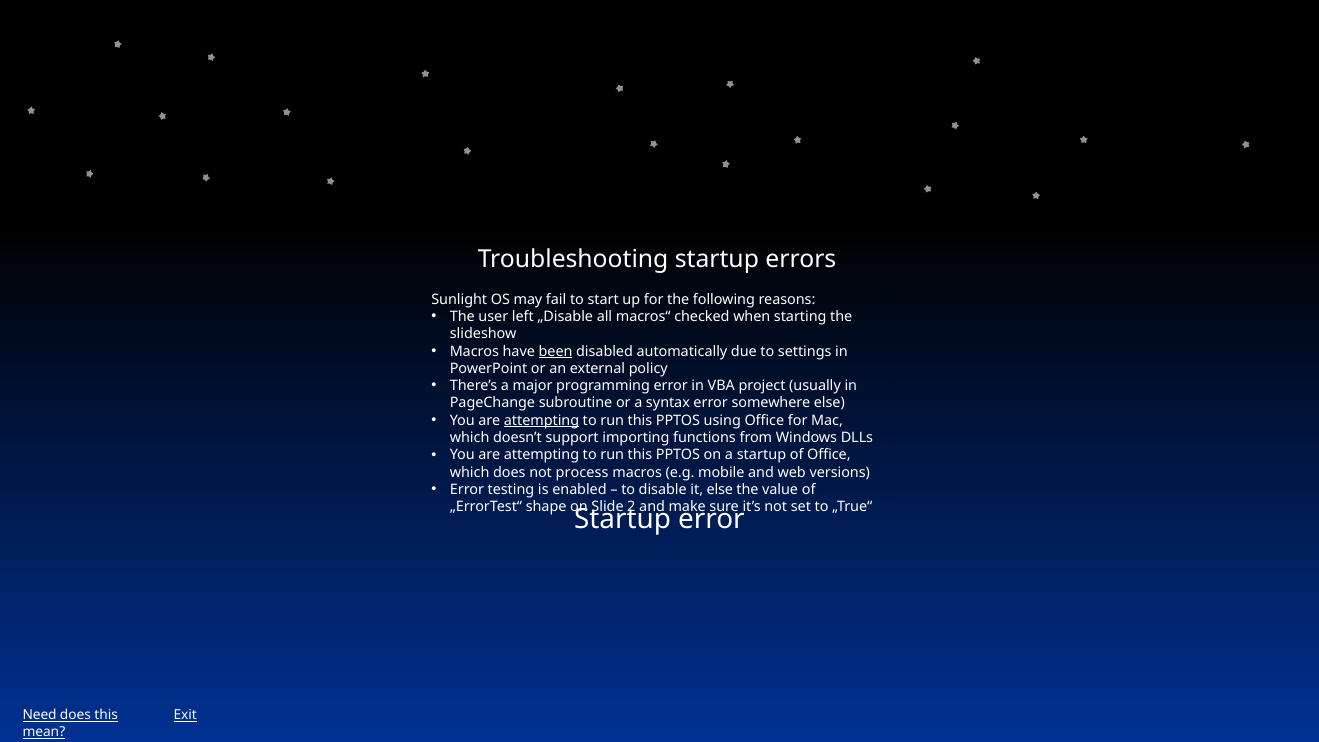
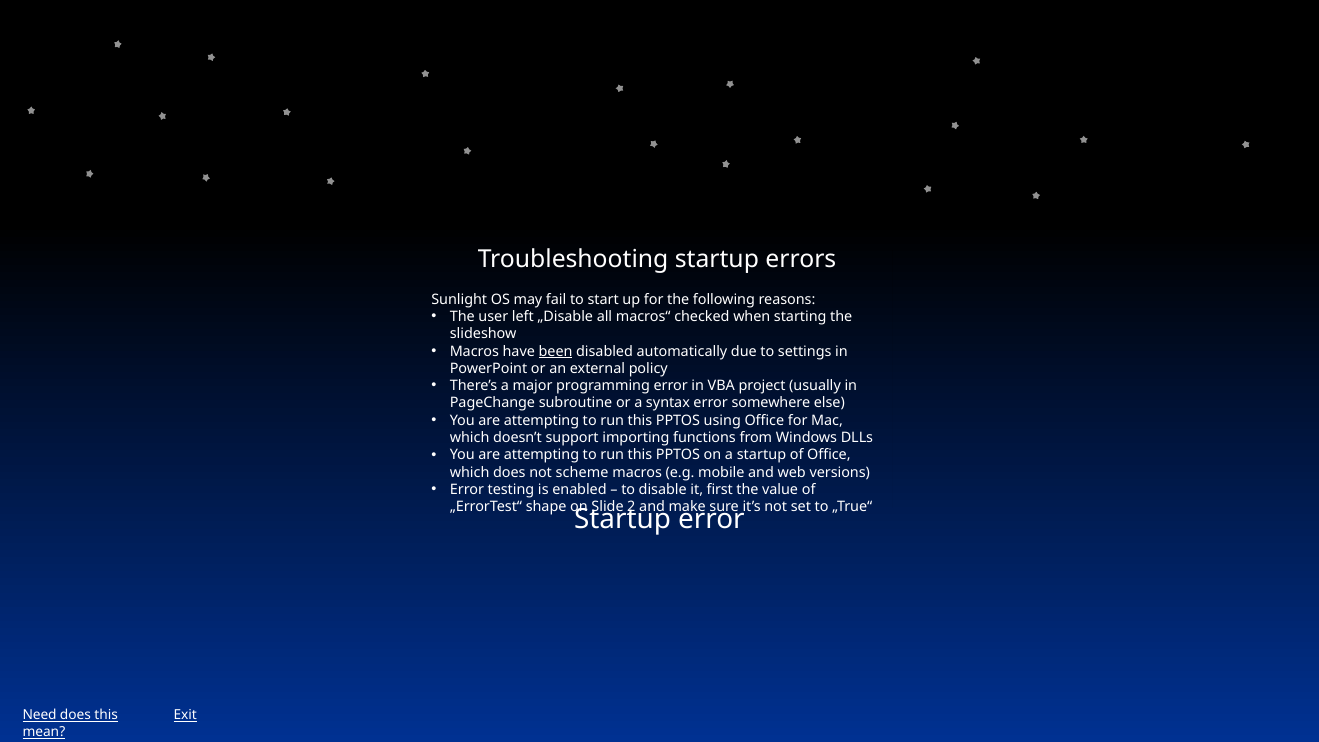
attempting at (542, 420) underline: present -> none
process: process -> scheme
it else: else -> first
